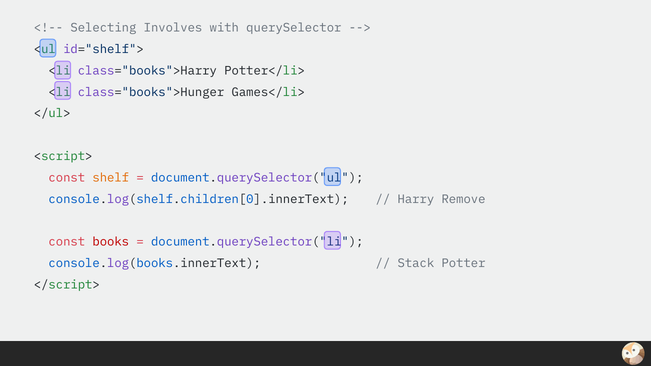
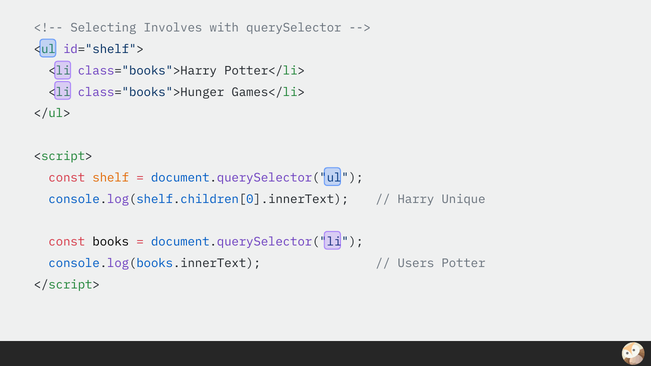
Remove: Remove -> Unique
books colour: red -> black
Stack: Stack -> Users
